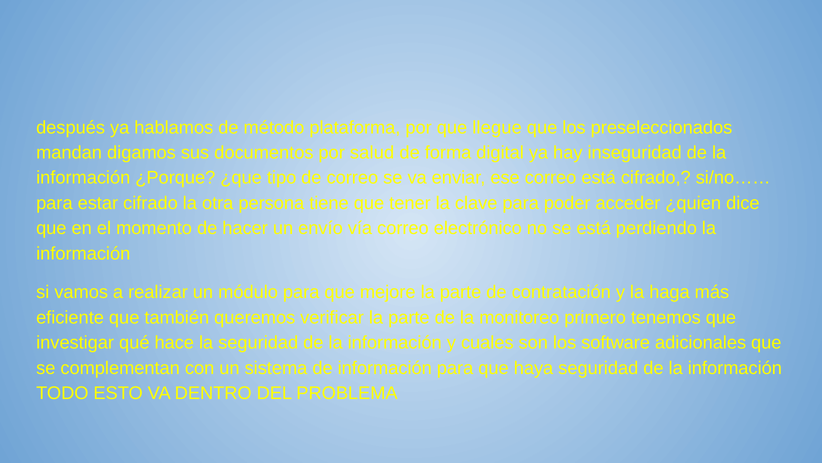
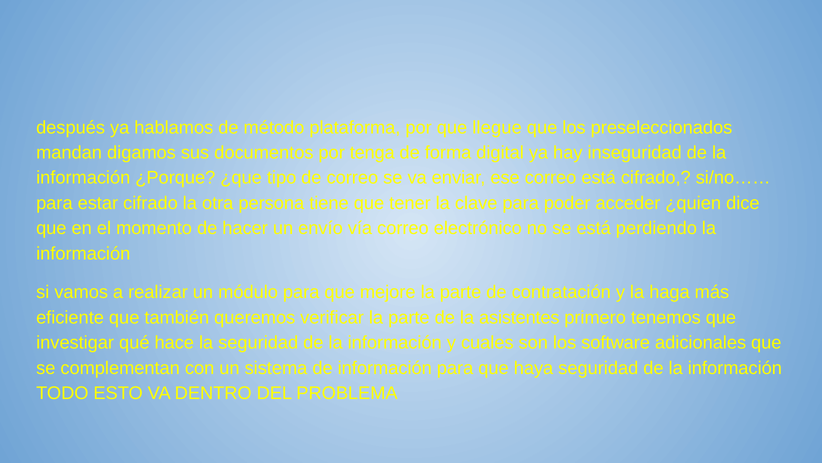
salud: salud -> tenga
monitoreo: monitoreo -> asistentes
